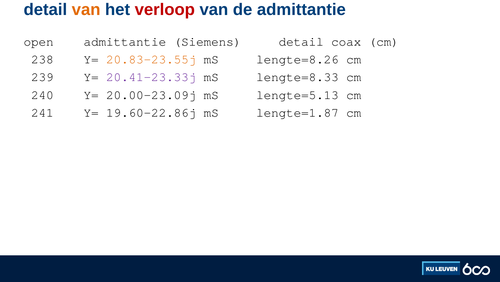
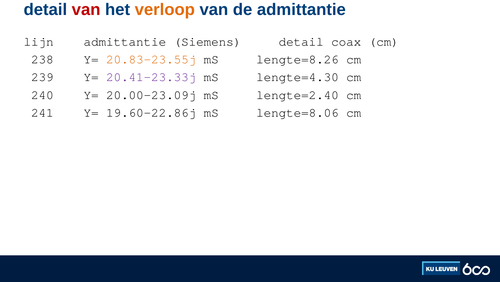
van at (86, 10) colour: orange -> red
verloop colour: red -> orange
open: open -> lijn
lengte=8.33: lengte=8.33 -> lengte=4.30
lengte=5.13: lengte=5.13 -> lengte=2.40
lengte=1.87: lengte=1.87 -> lengte=8.06
